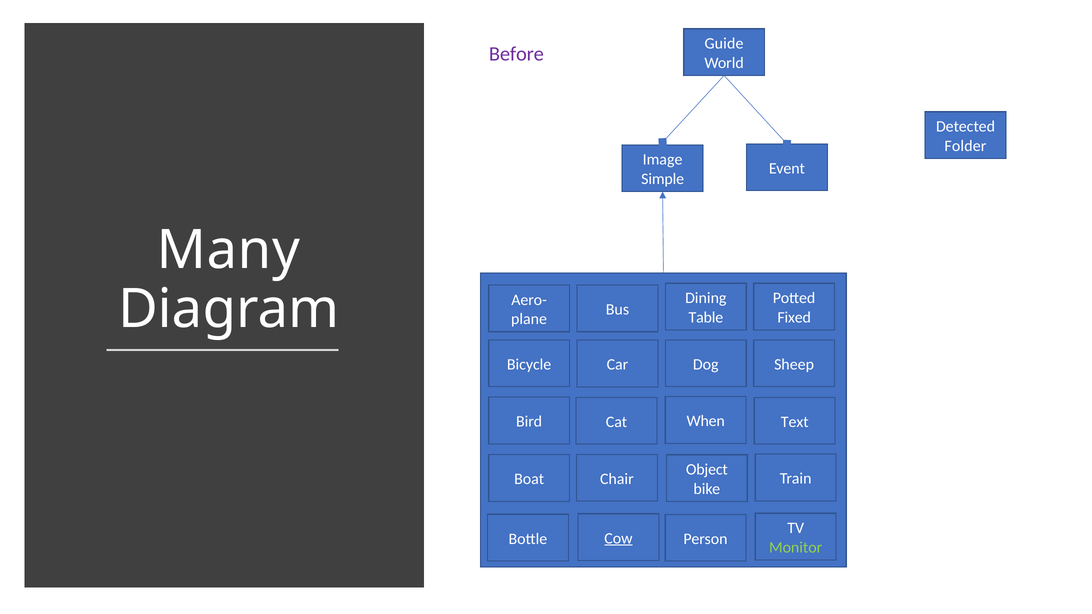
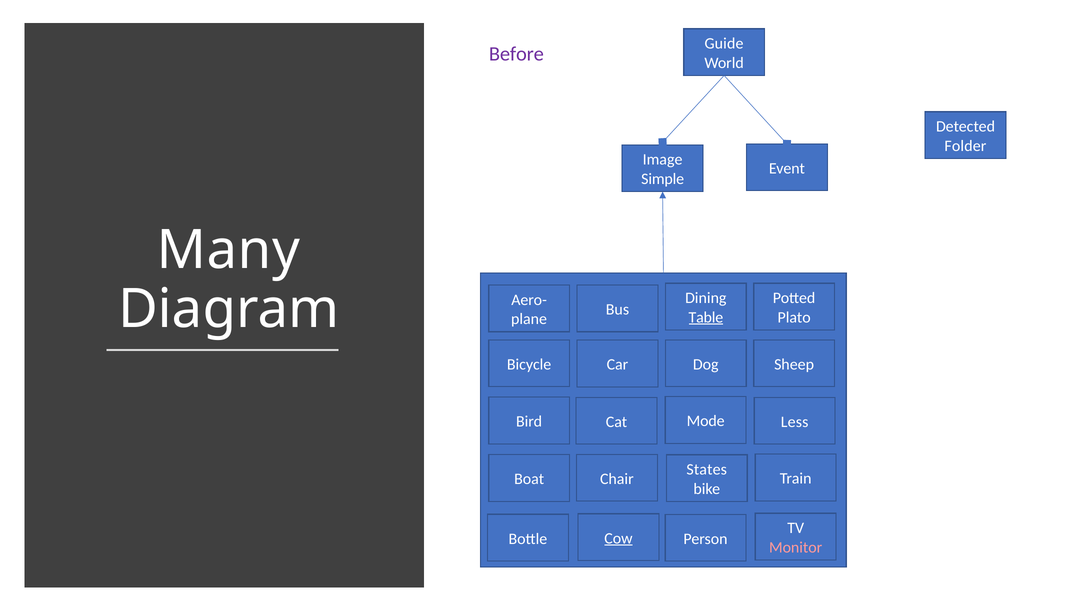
Table underline: none -> present
Fixed: Fixed -> Plato
When: When -> Mode
Text: Text -> Less
Object: Object -> States
Monitor colour: light green -> pink
